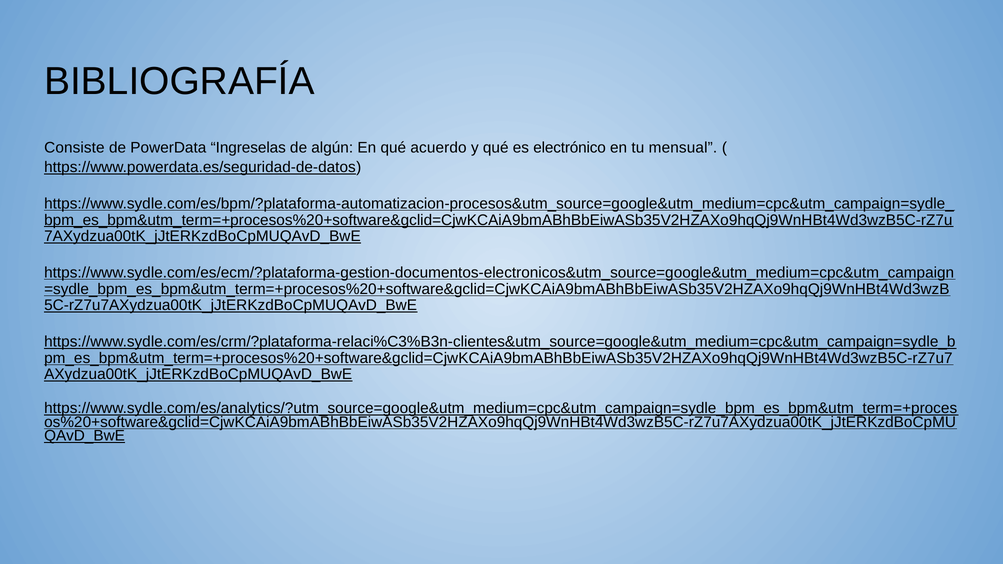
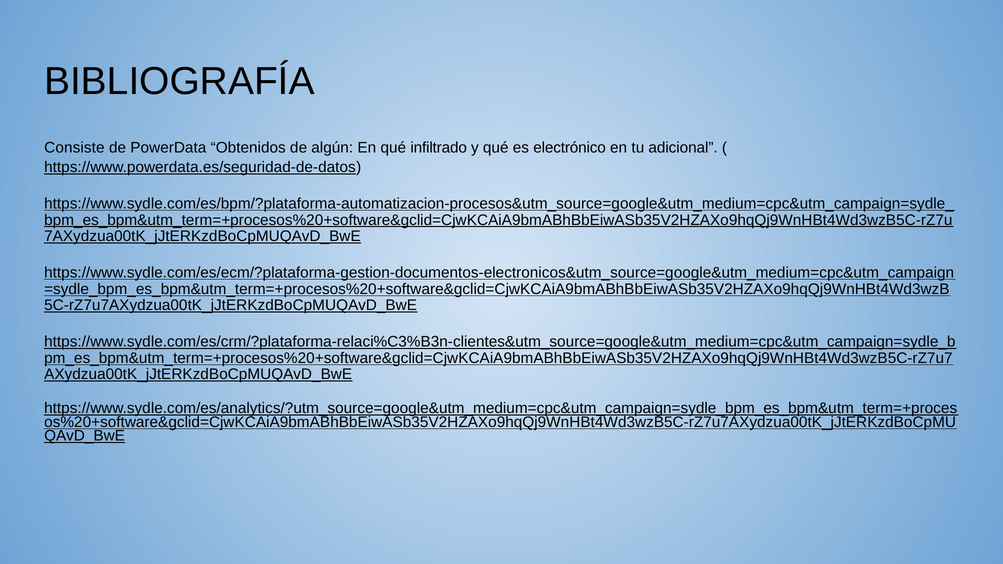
Ingreselas: Ingreselas -> Obtenidos
acuerdo: acuerdo -> infiltrado
mensual: mensual -> adicional
